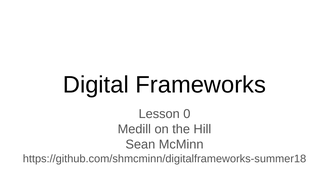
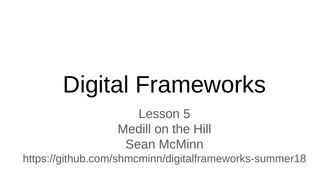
0: 0 -> 5
